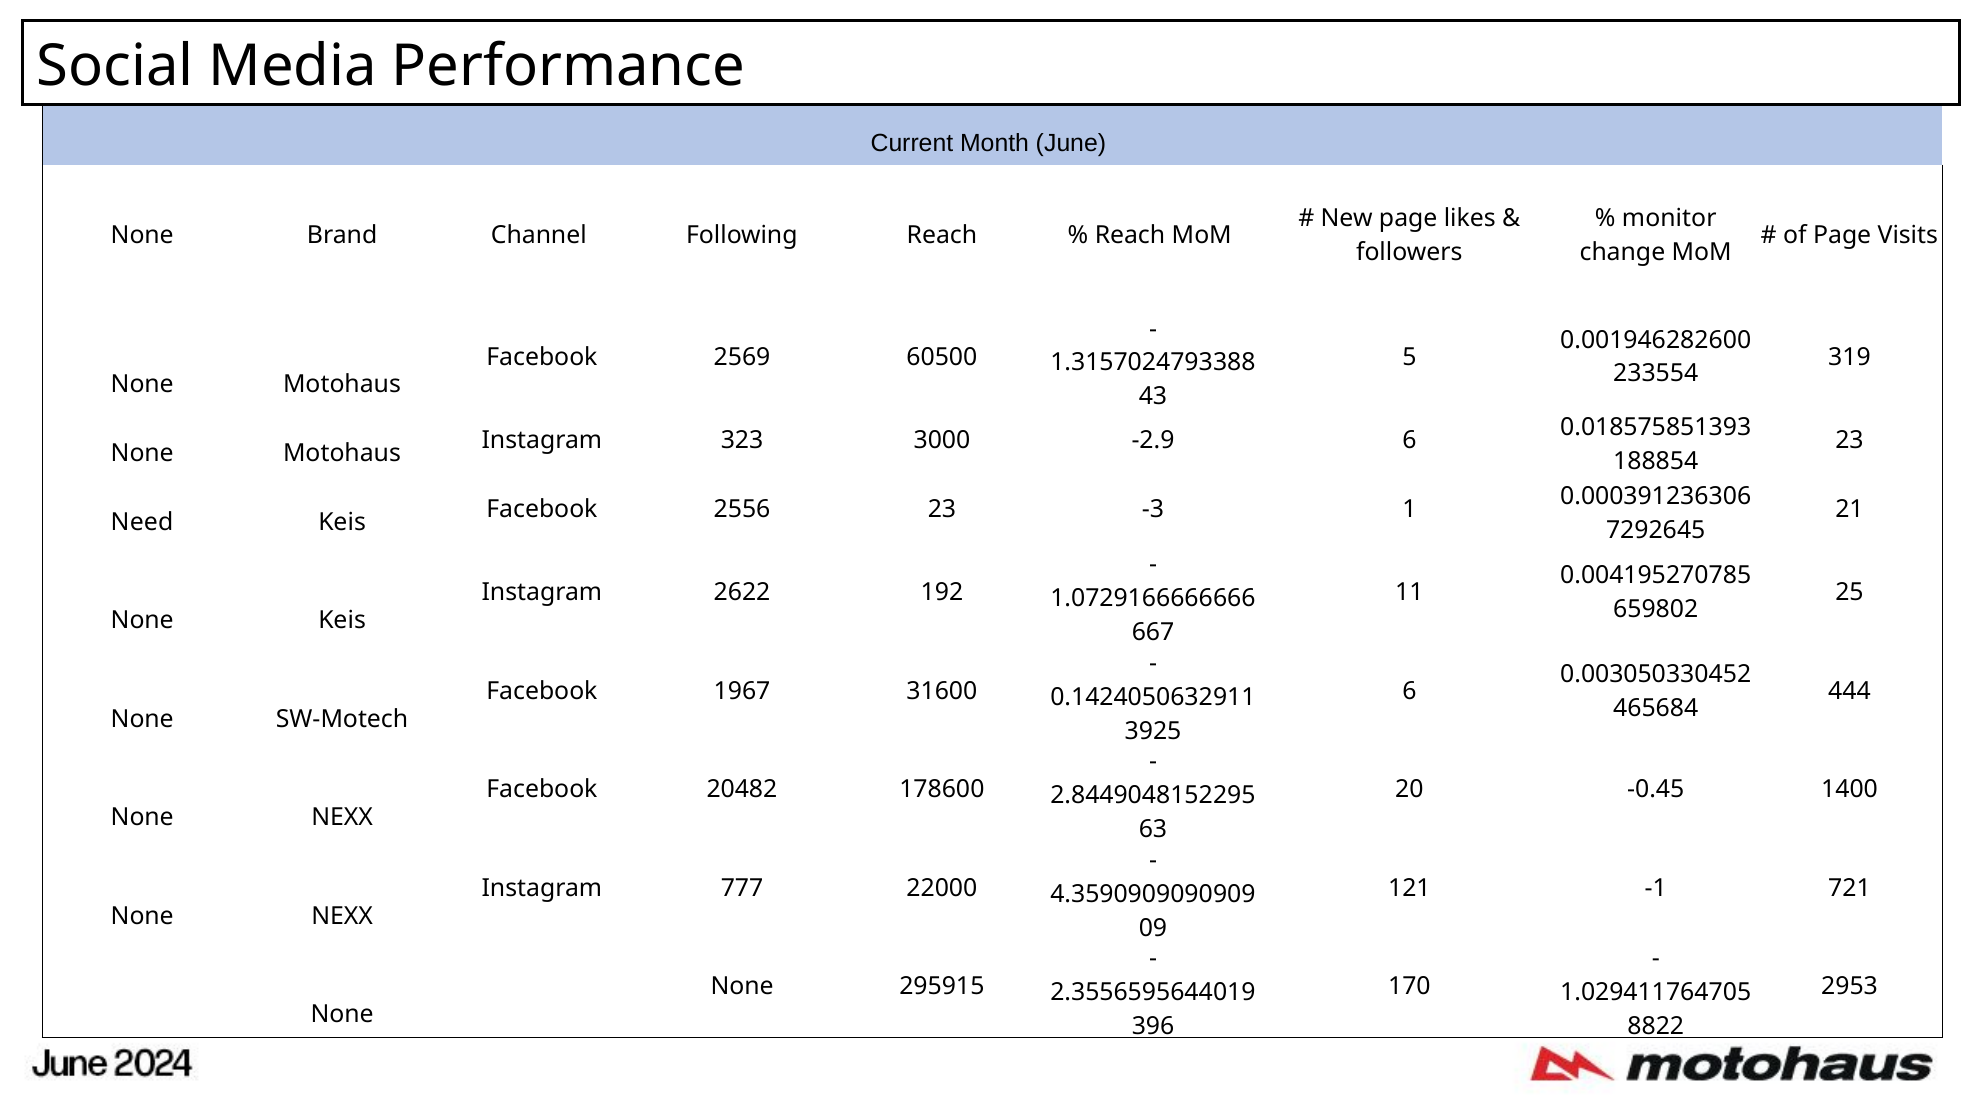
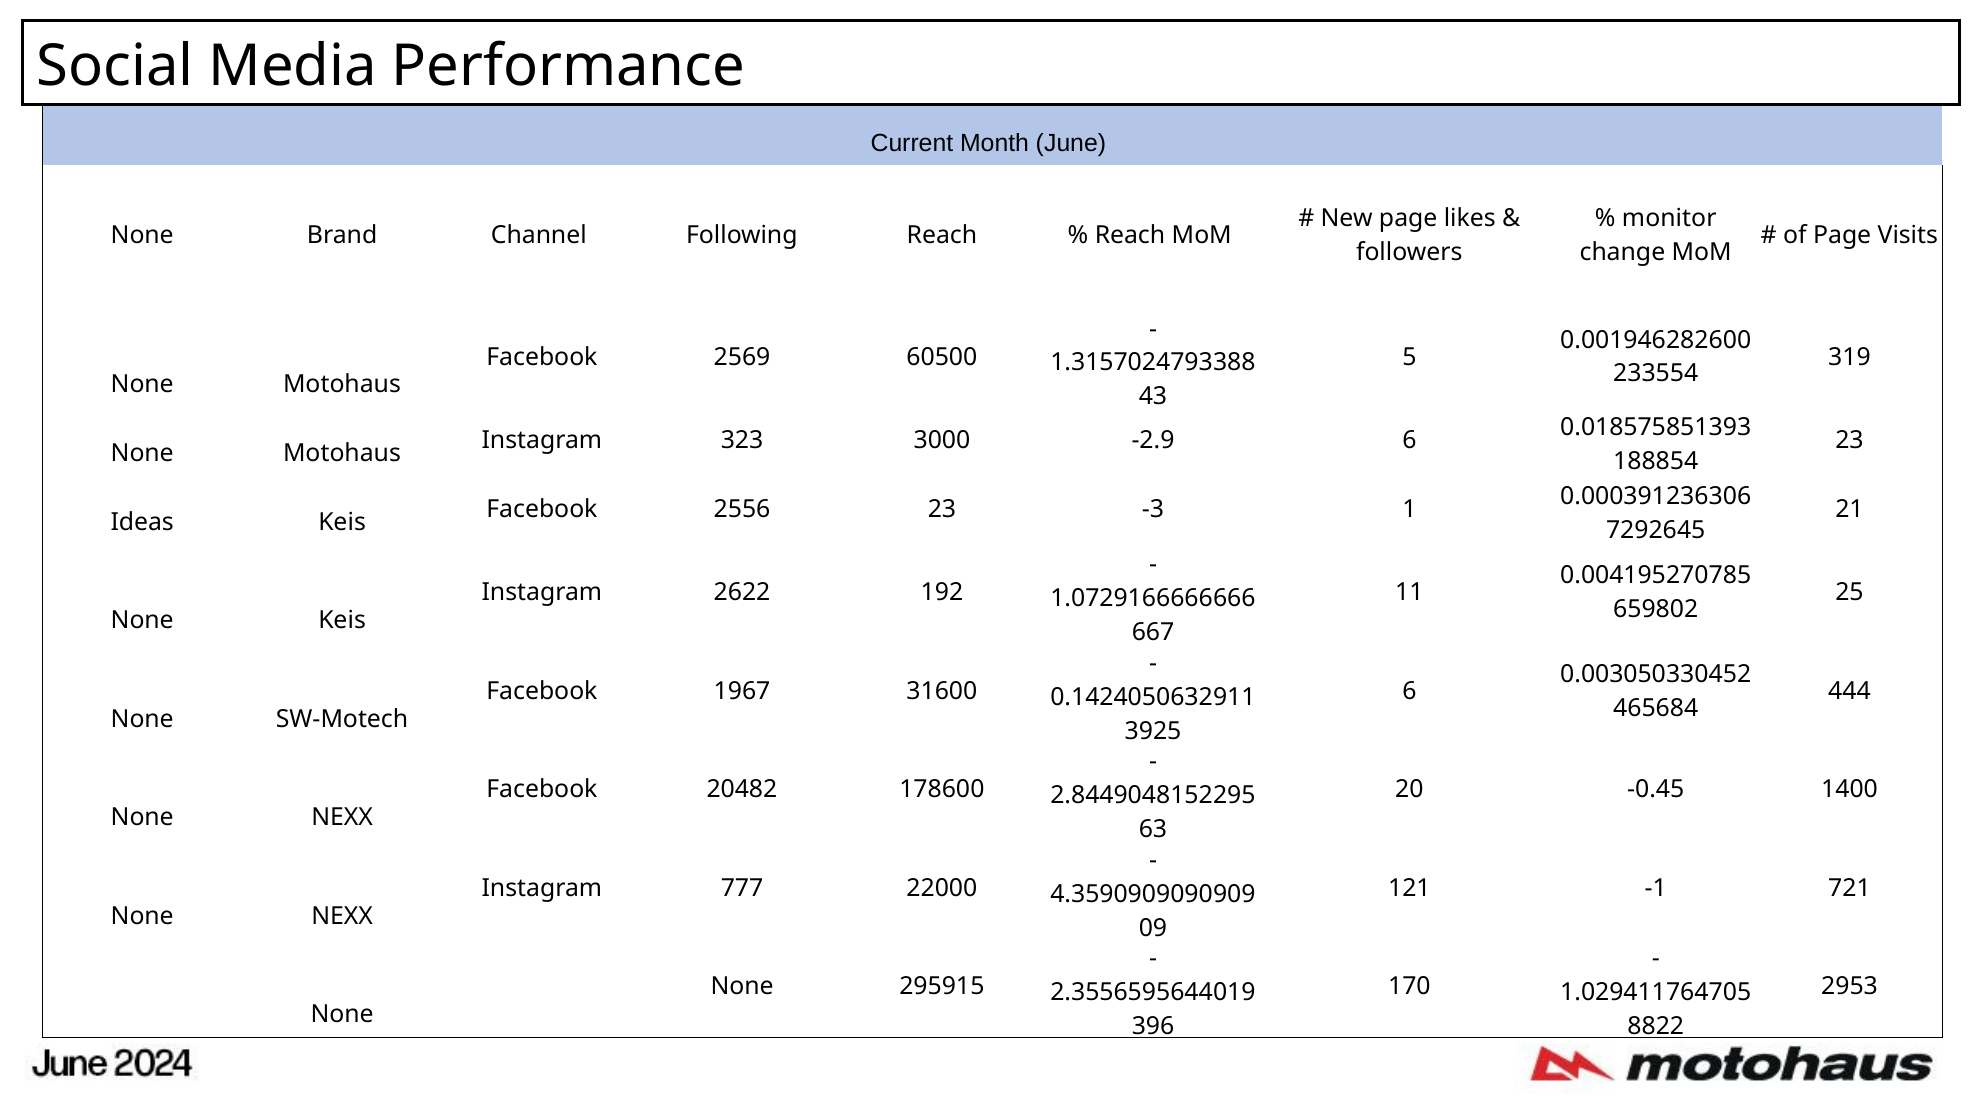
Need: Need -> Ideas
